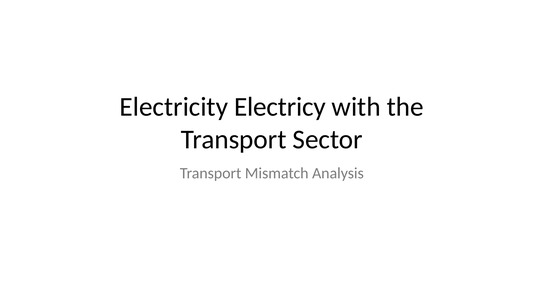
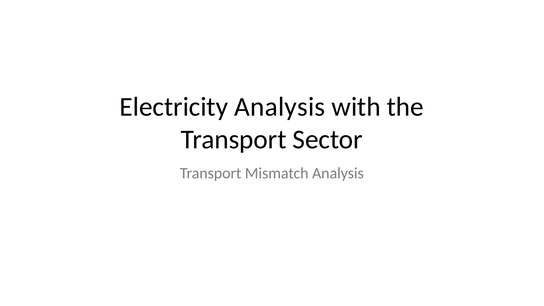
Electricity Electricy: Electricy -> Analysis
